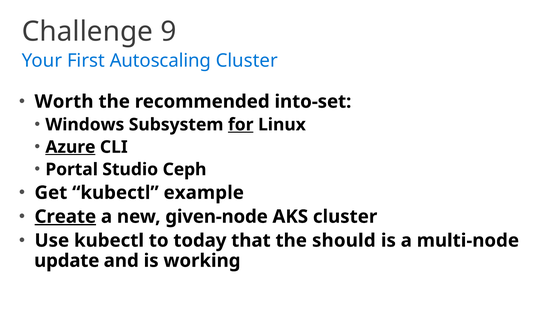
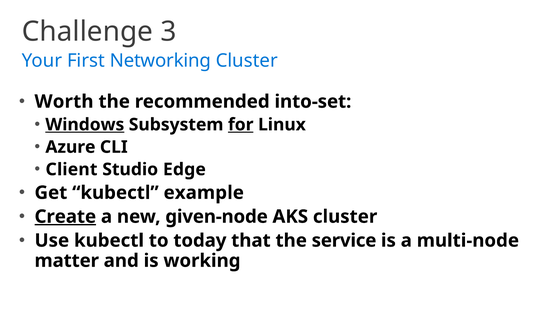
9: 9 -> 3
Autoscaling: Autoscaling -> Networking
Windows underline: none -> present
Azure underline: present -> none
Portal: Portal -> Client
Ceph: Ceph -> Edge
should: should -> service
update: update -> matter
